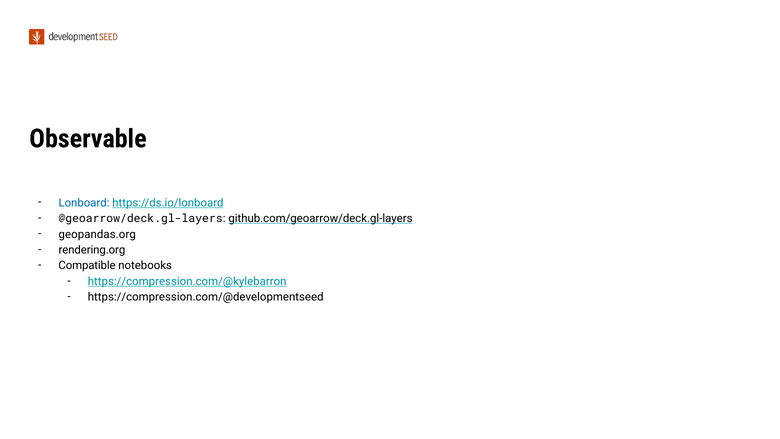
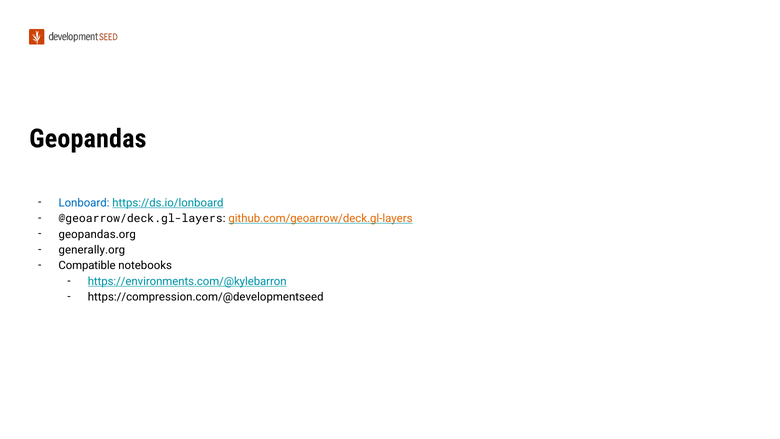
Observable: Observable -> Geopandas
github.com/geoarrow/deck.gl-layers colour: black -> orange
rendering.org: rendering.org -> generally.org
https://compression.com/@kylebarron: https://compression.com/@kylebarron -> https://environments.com/@kylebarron
